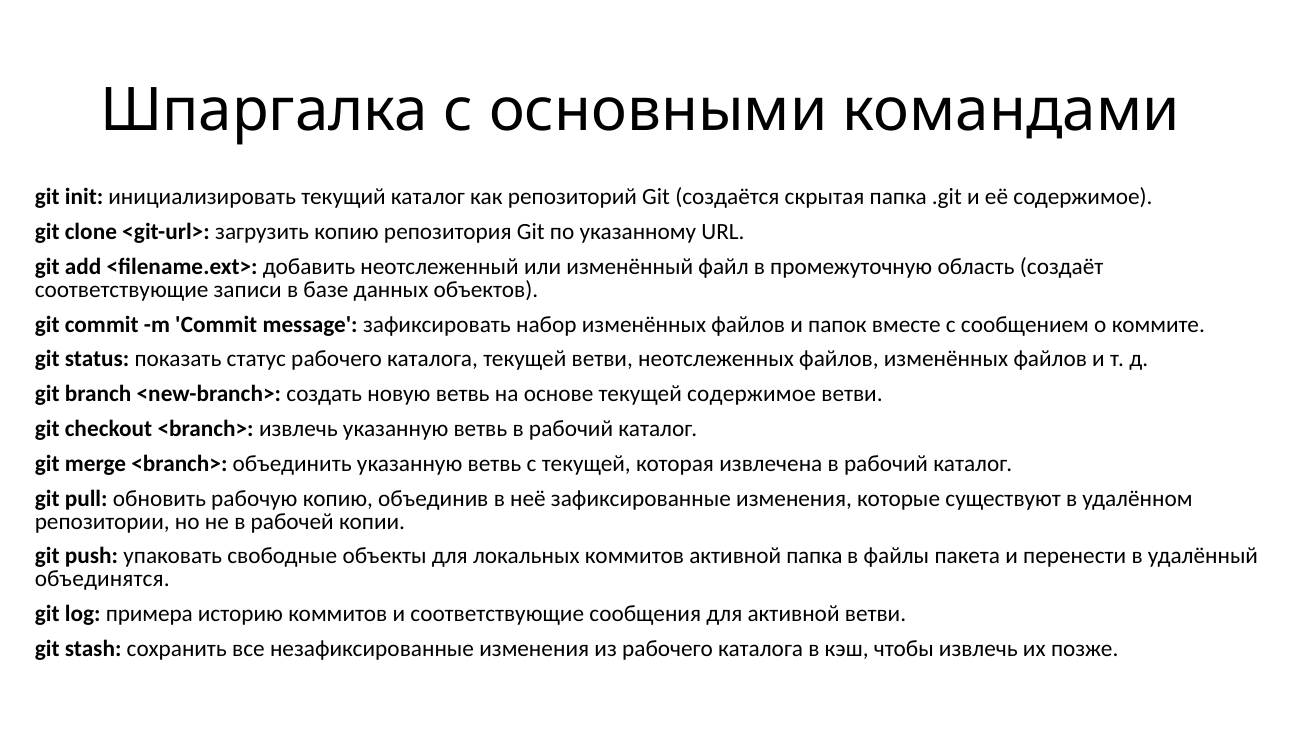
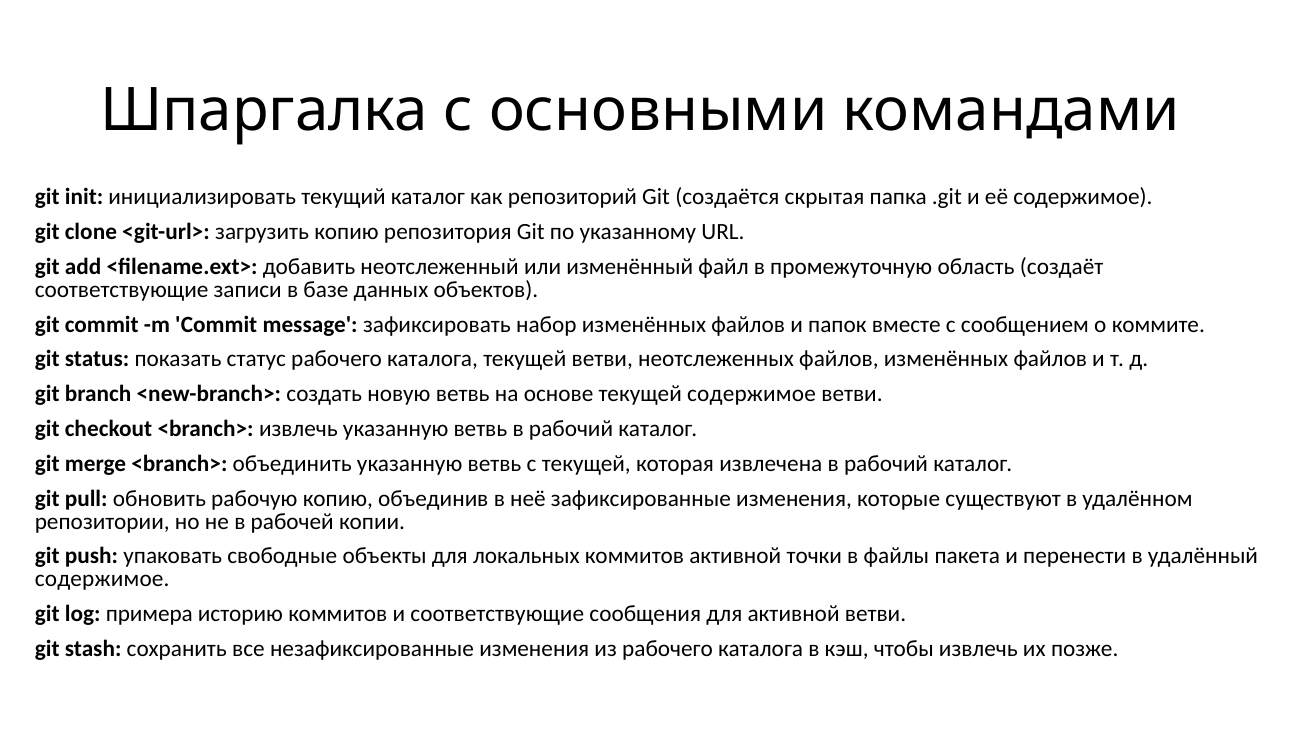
активной папка: папка -> точки
объединятся at (102, 579): объединятся -> содержимое
